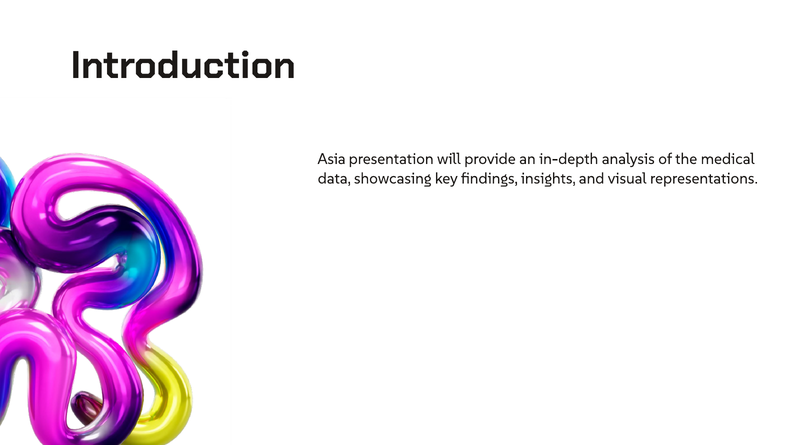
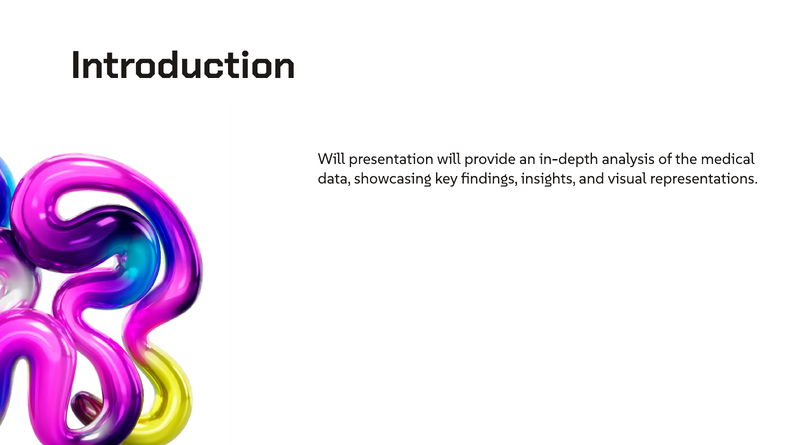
Asia at (331, 159): Asia -> Will
